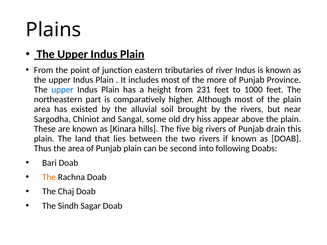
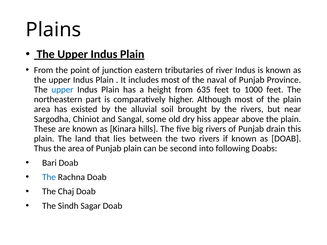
more: more -> naval
231: 231 -> 635
The at (49, 177) colour: orange -> blue
